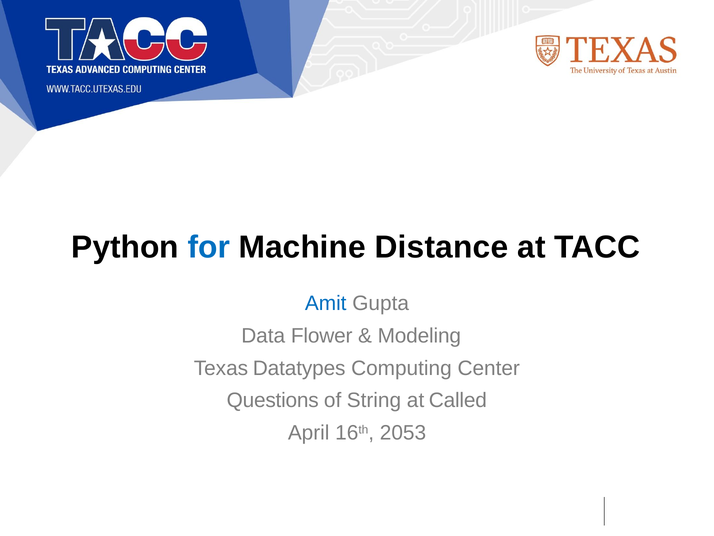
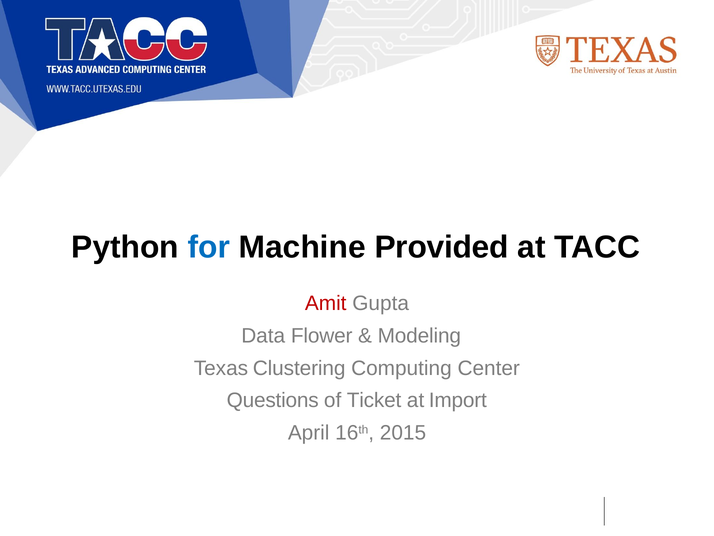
Distance: Distance -> Provided
Amit colour: blue -> red
Datatypes: Datatypes -> Clustering
String: String -> Ticket
Called: Called -> Import
2053: 2053 -> 2015
